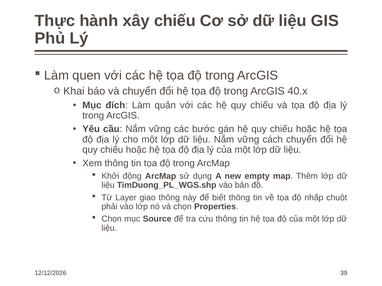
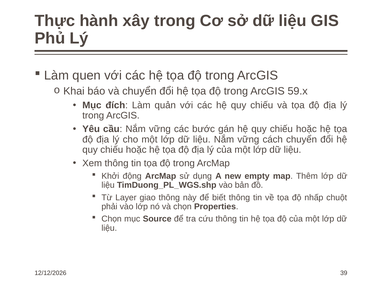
xây chiếu: chiếu -> trong
40.x: 40.x -> 59.x
